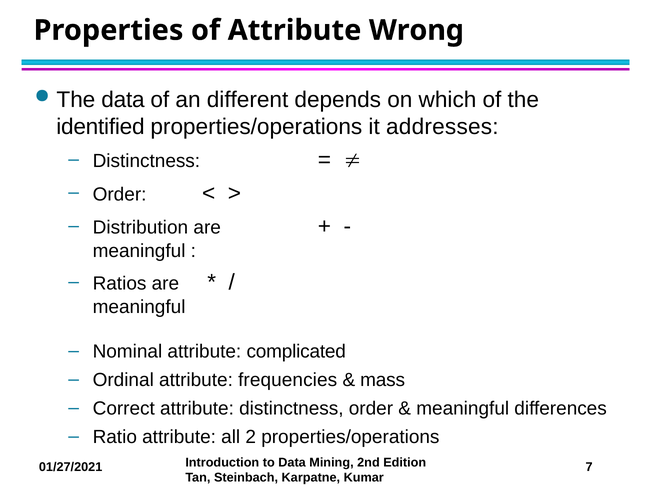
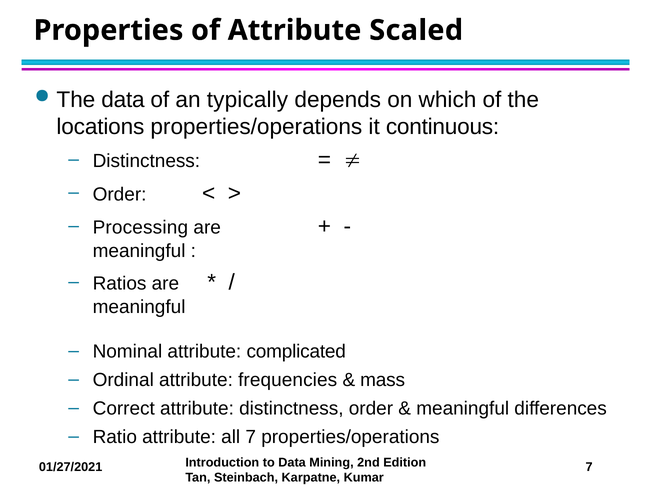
Wrong: Wrong -> Scaled
different: different -> typically
identified: identified -> locations
addresses: addresses -> continuous
Distribution: Distribution -> Processing
all 2: 2 -> 7
